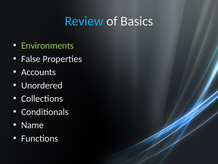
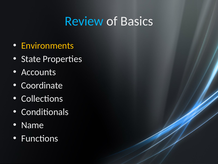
Environments colour: light green -> yellow
False: False -> State
Unordered: Unordered -> Coordinate
